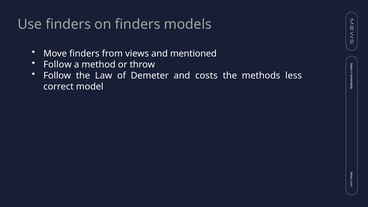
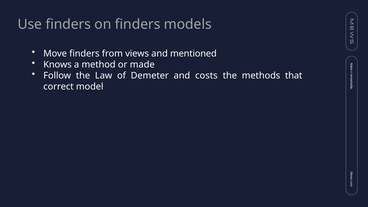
Follow at (57, 65): Follow -> Knows
throw: throw -> made
less: less -> that
